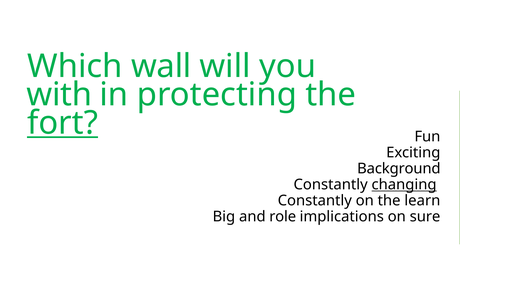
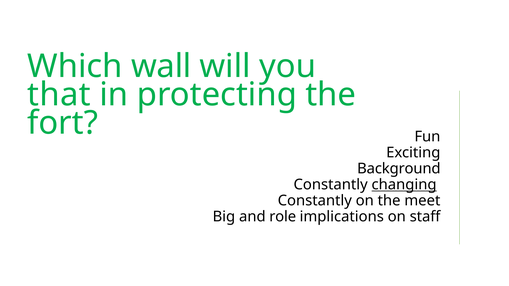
with: with -> that
fort underline: present -> none
learn: learn -> meet
sure: sure -> staff
